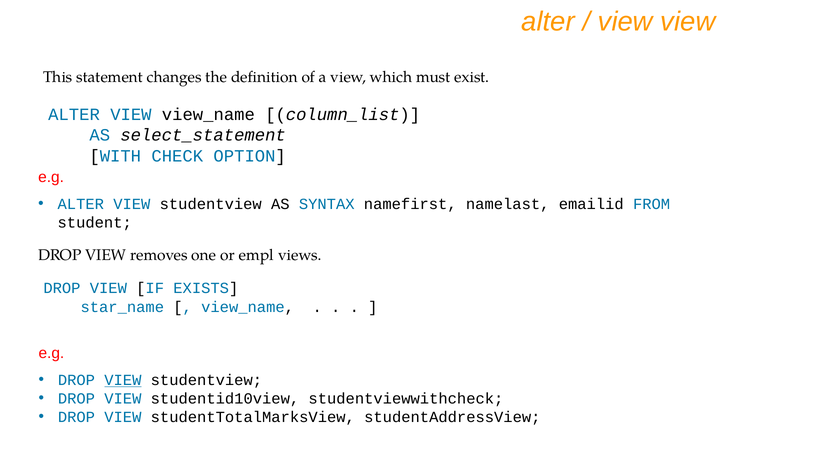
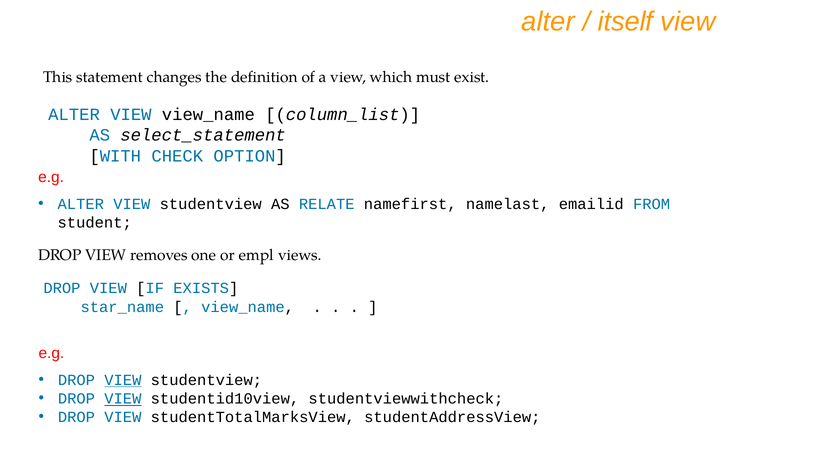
view at (625, 21): view -> itself
SYNTAX: SYNTAX -> RELATE
VIEW at (123, 399) underline: none -> present
